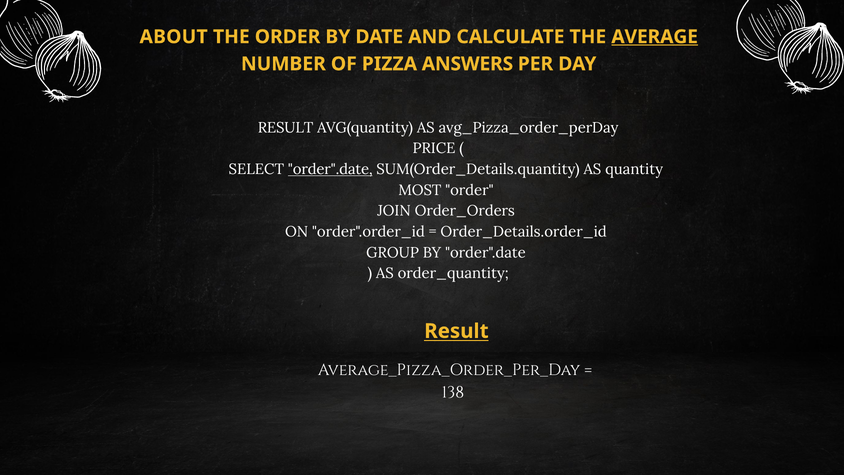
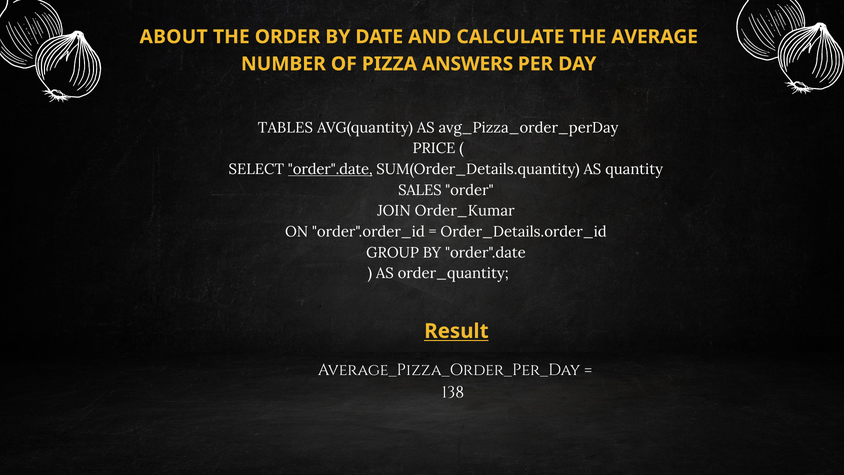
AVERAGE underline: present -> none
RESULT at (286, 128): RESULT -> TABLES
MOST: MOST -> SALES
Order_Orders: Order_Orders -> Order_Kumar
